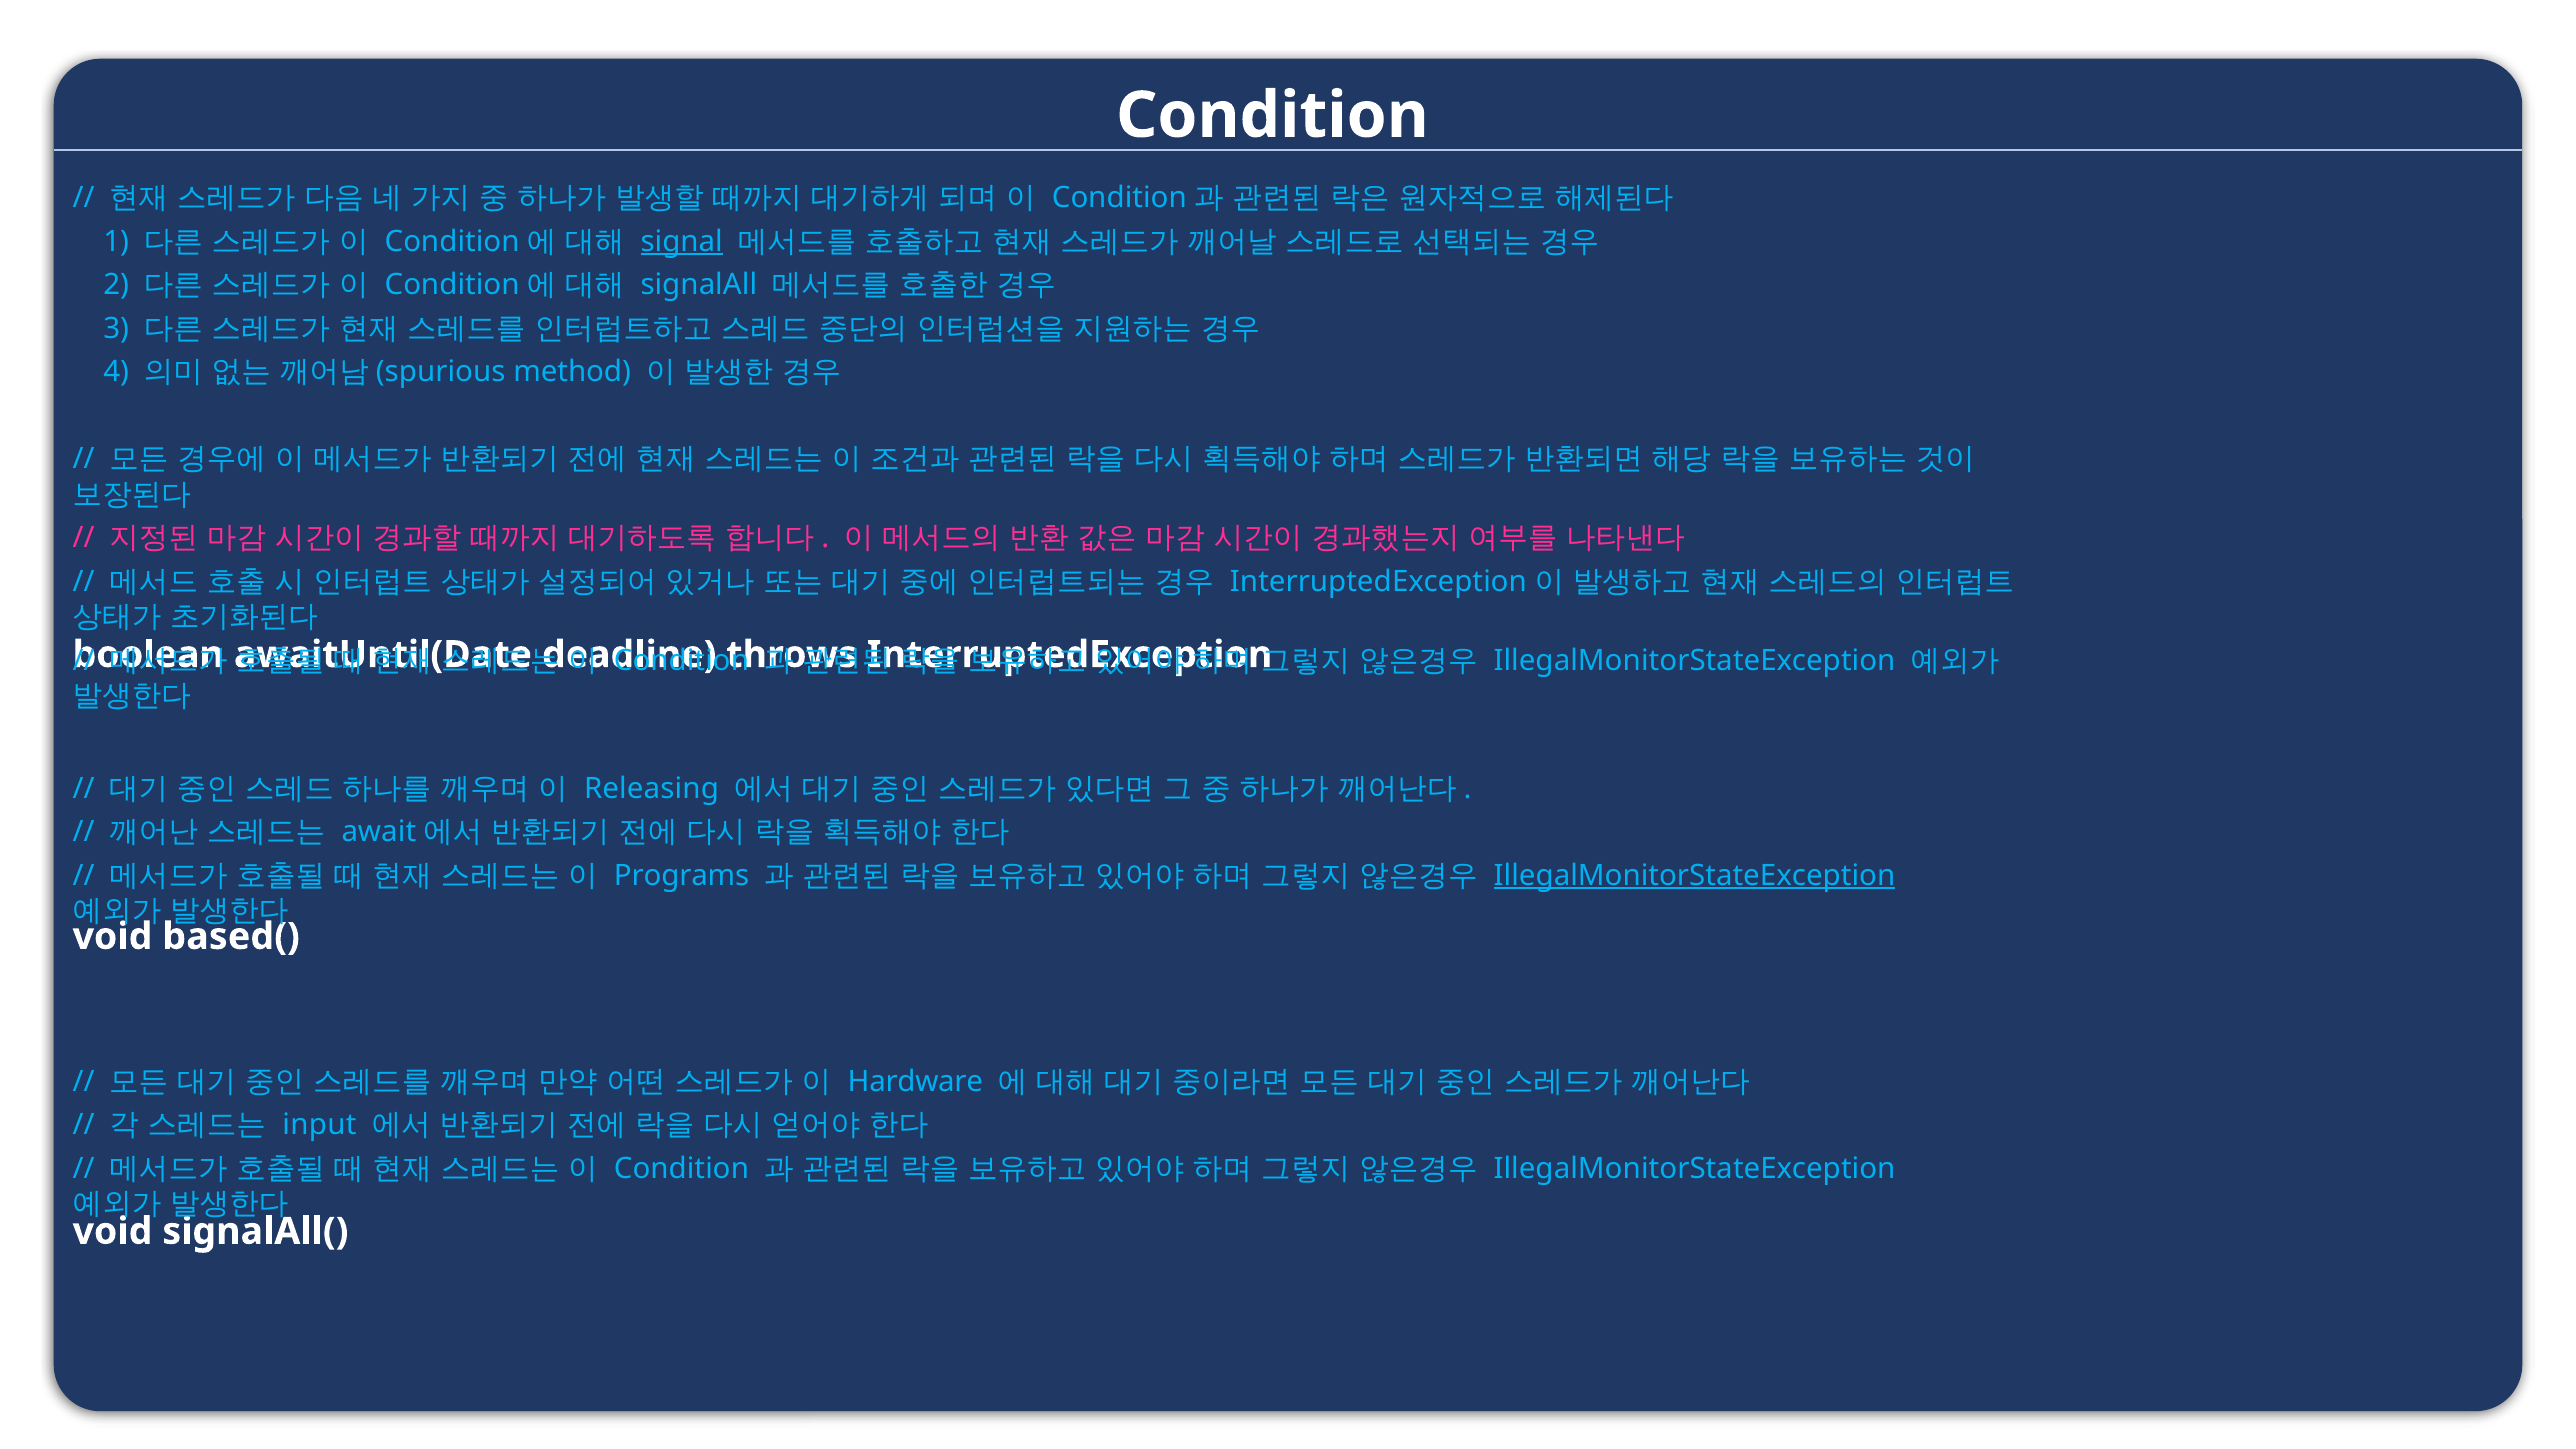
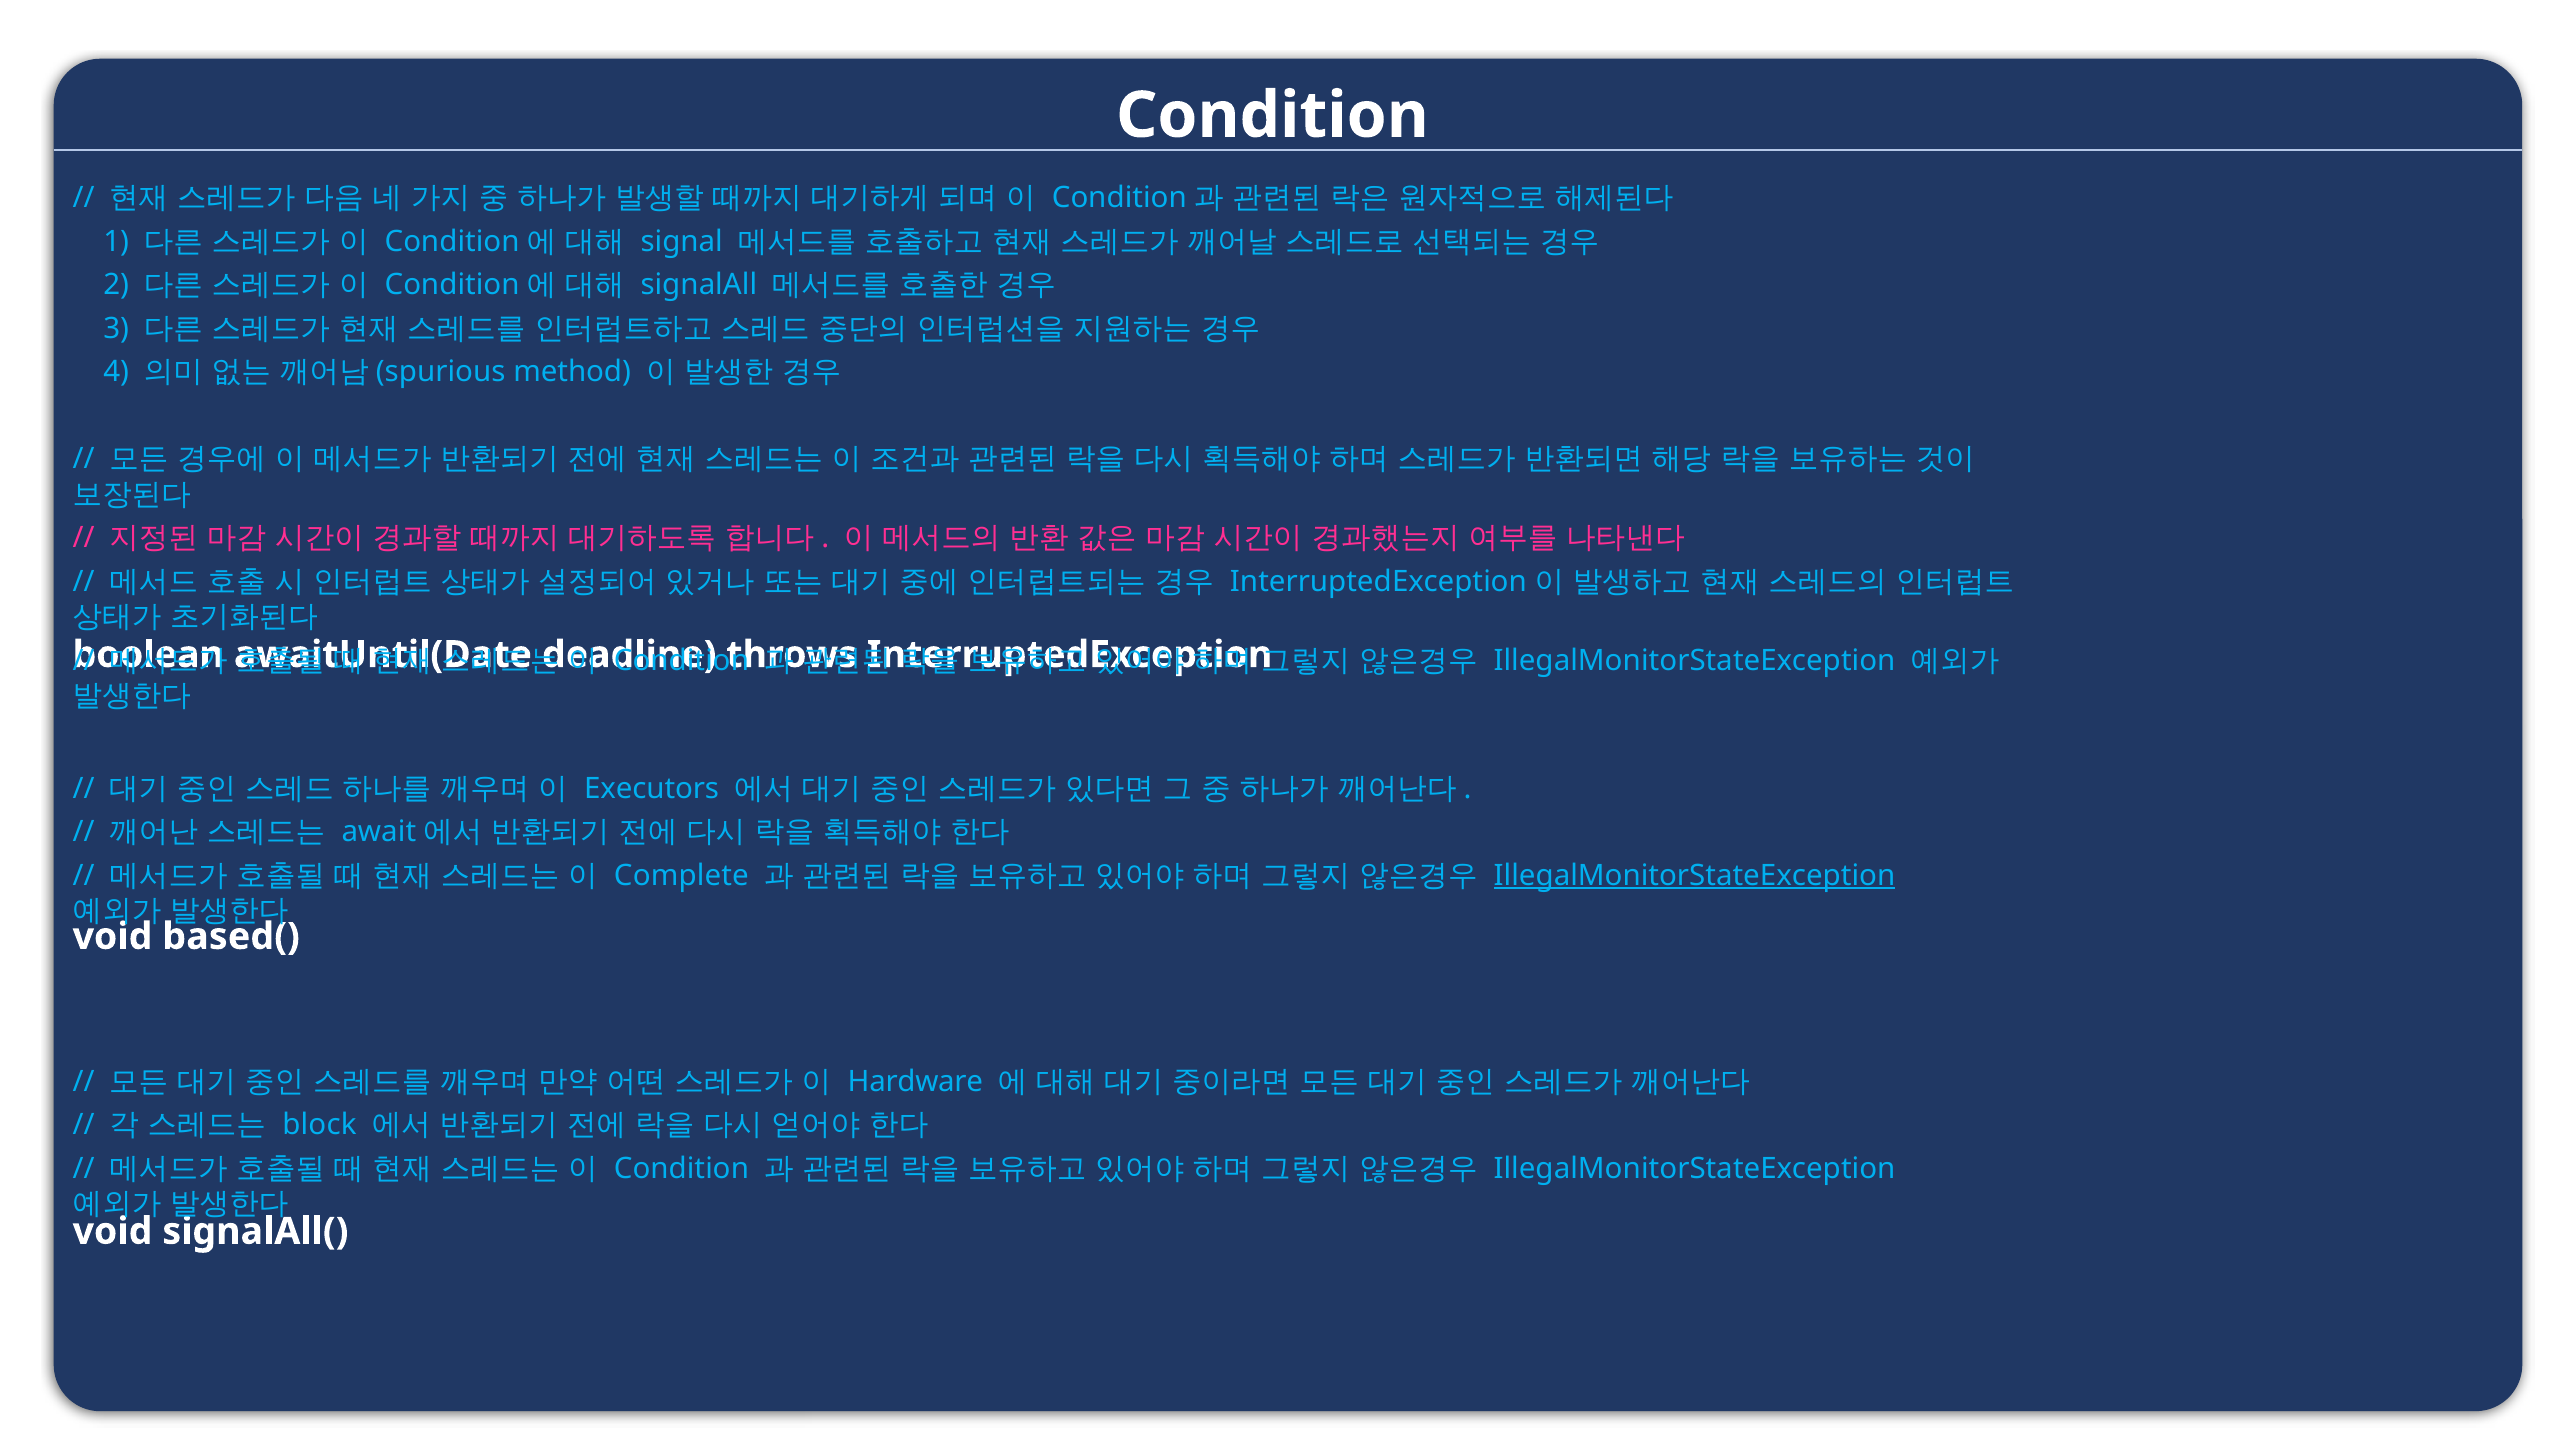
signal underline: present -> none
Releasing: Releasing -> Executors
Programs: Programs -> Complete
input: input -> block
